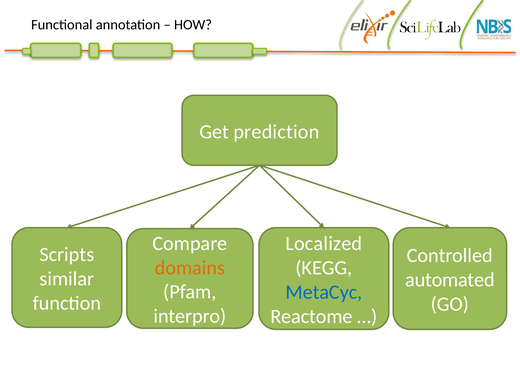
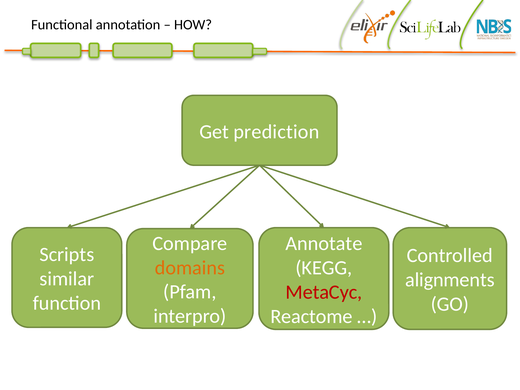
Localized: Localized -> Annotate
automated: automated -> alignments
MetaCyc colour: blue -> red
